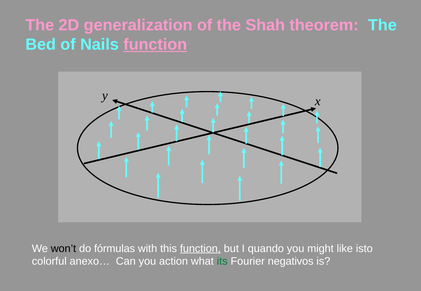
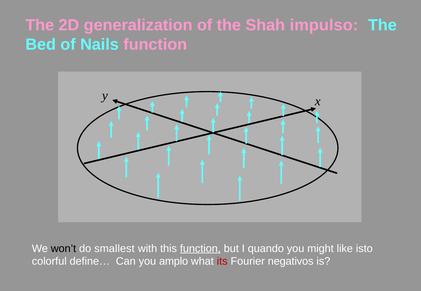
theorem: theorem -> impulso
function at (155, 45) underline: present -> none
fórmulas: fórmulas -> smallest
anexo…: anexo… -> define…
action: action -> amplo
its colour: green -> red
